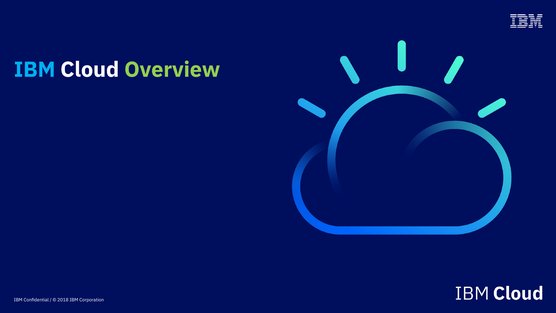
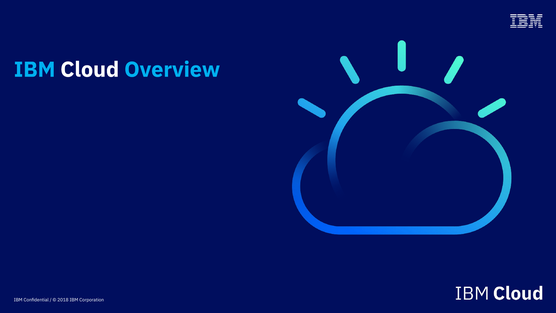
Overview colour: light green -> light blue
